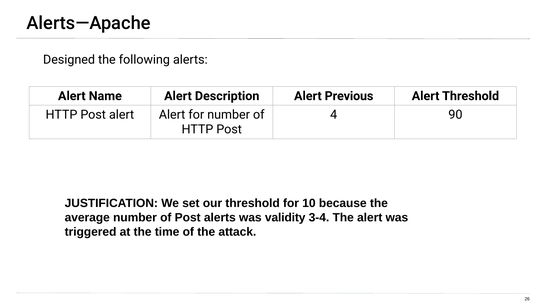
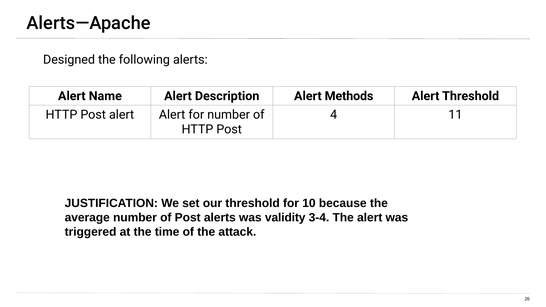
Previous: Previous -> Methods
90: 90 -> 11
